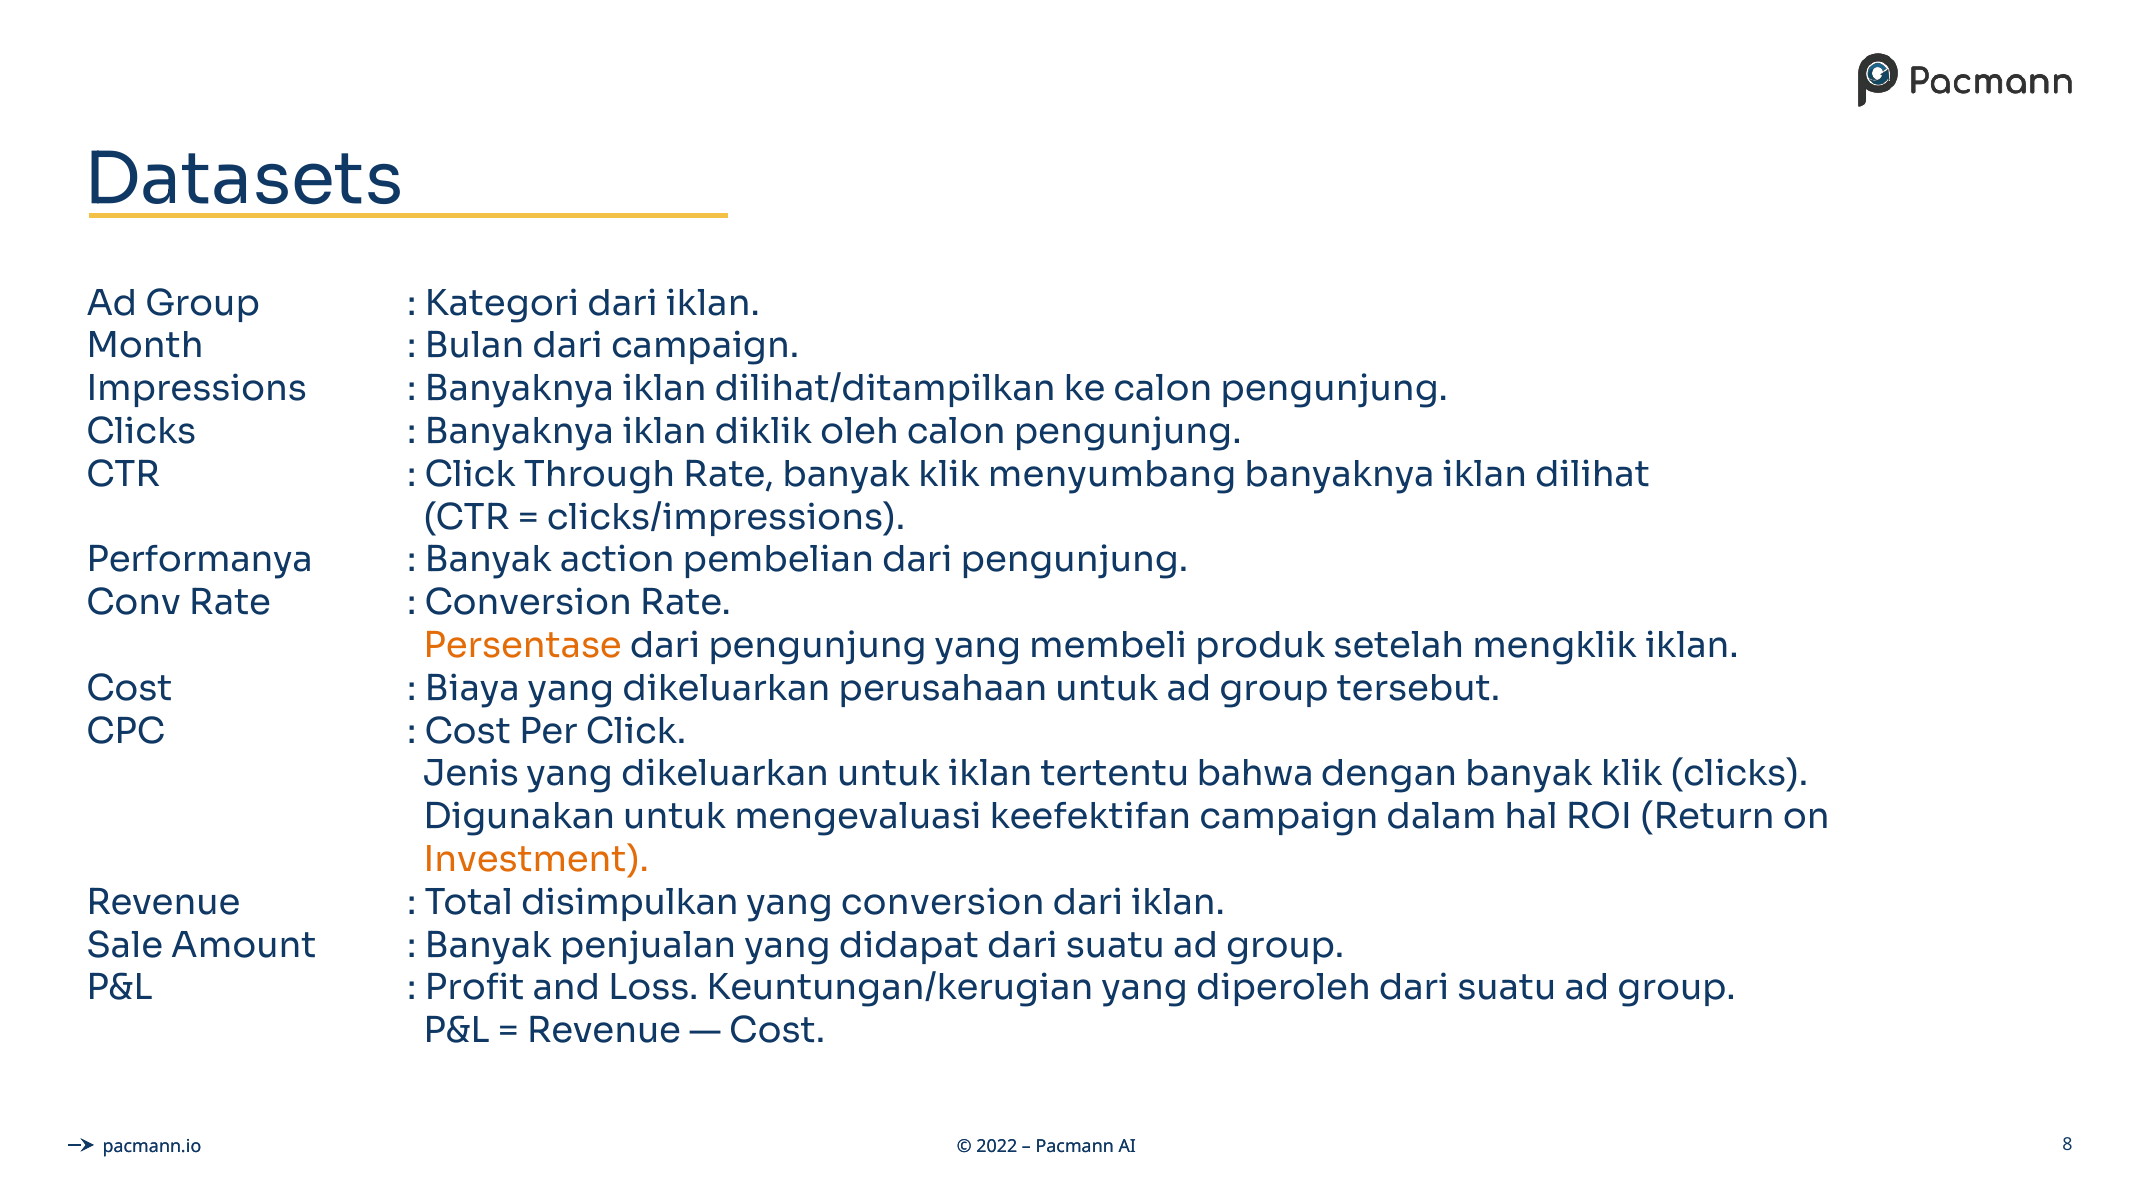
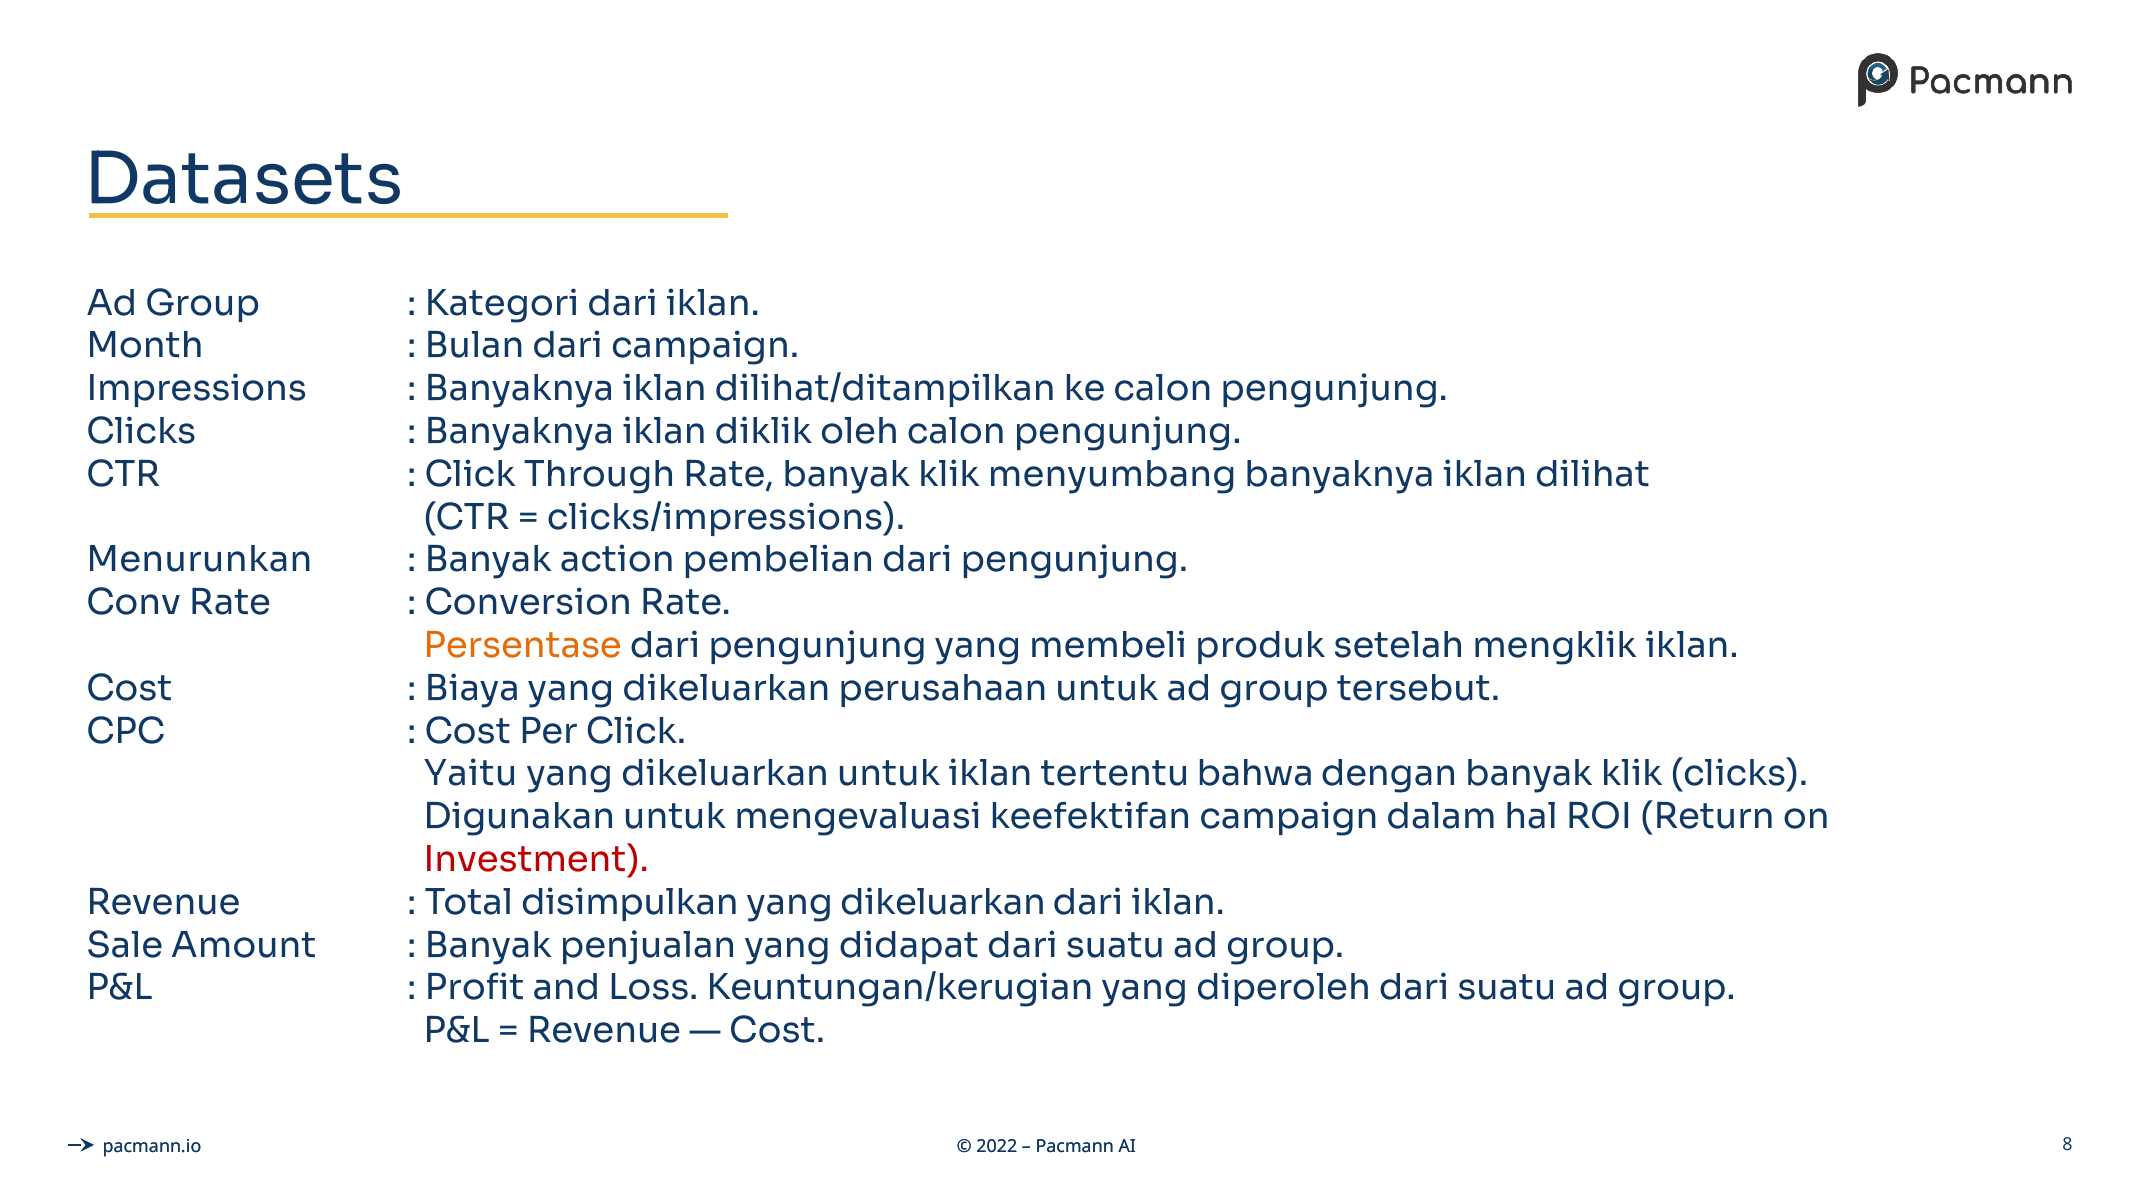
Performanya: Performanya -> Menurunkan
Jenis: Jenis -> Yaitu
Investment colour: orange -> red
conversion at (943, 902): conversion -> dikeluarkan
